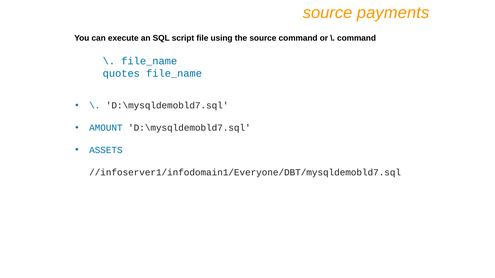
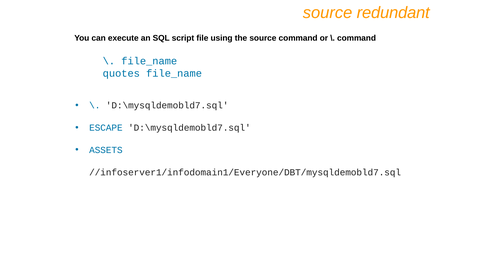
payments: payments -> redundant
AMOUNT: AMOUNT -> ESCAPE
